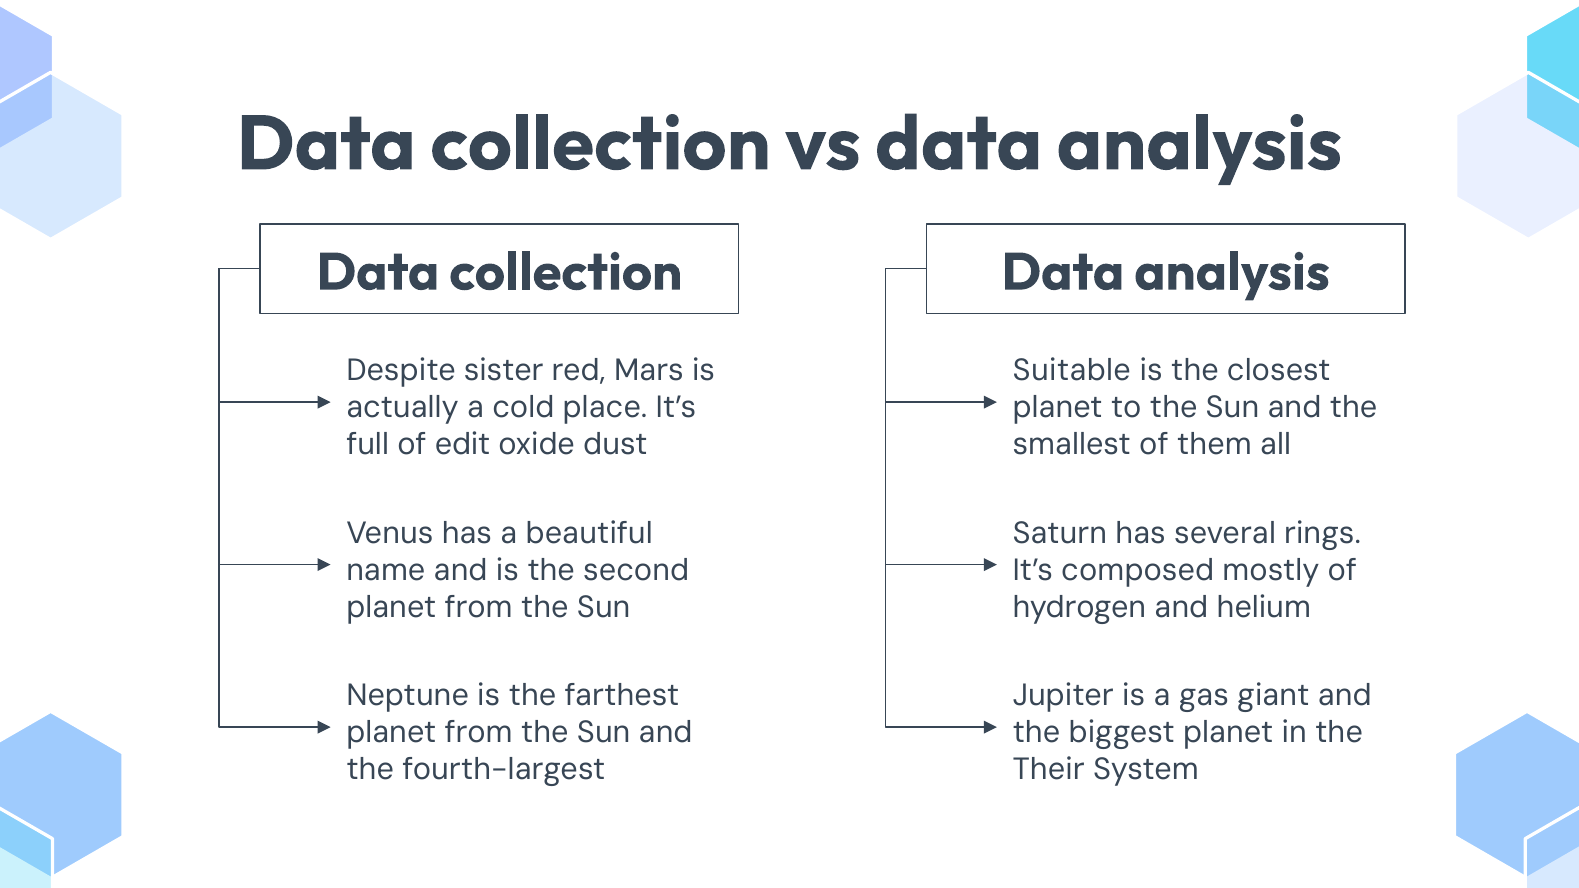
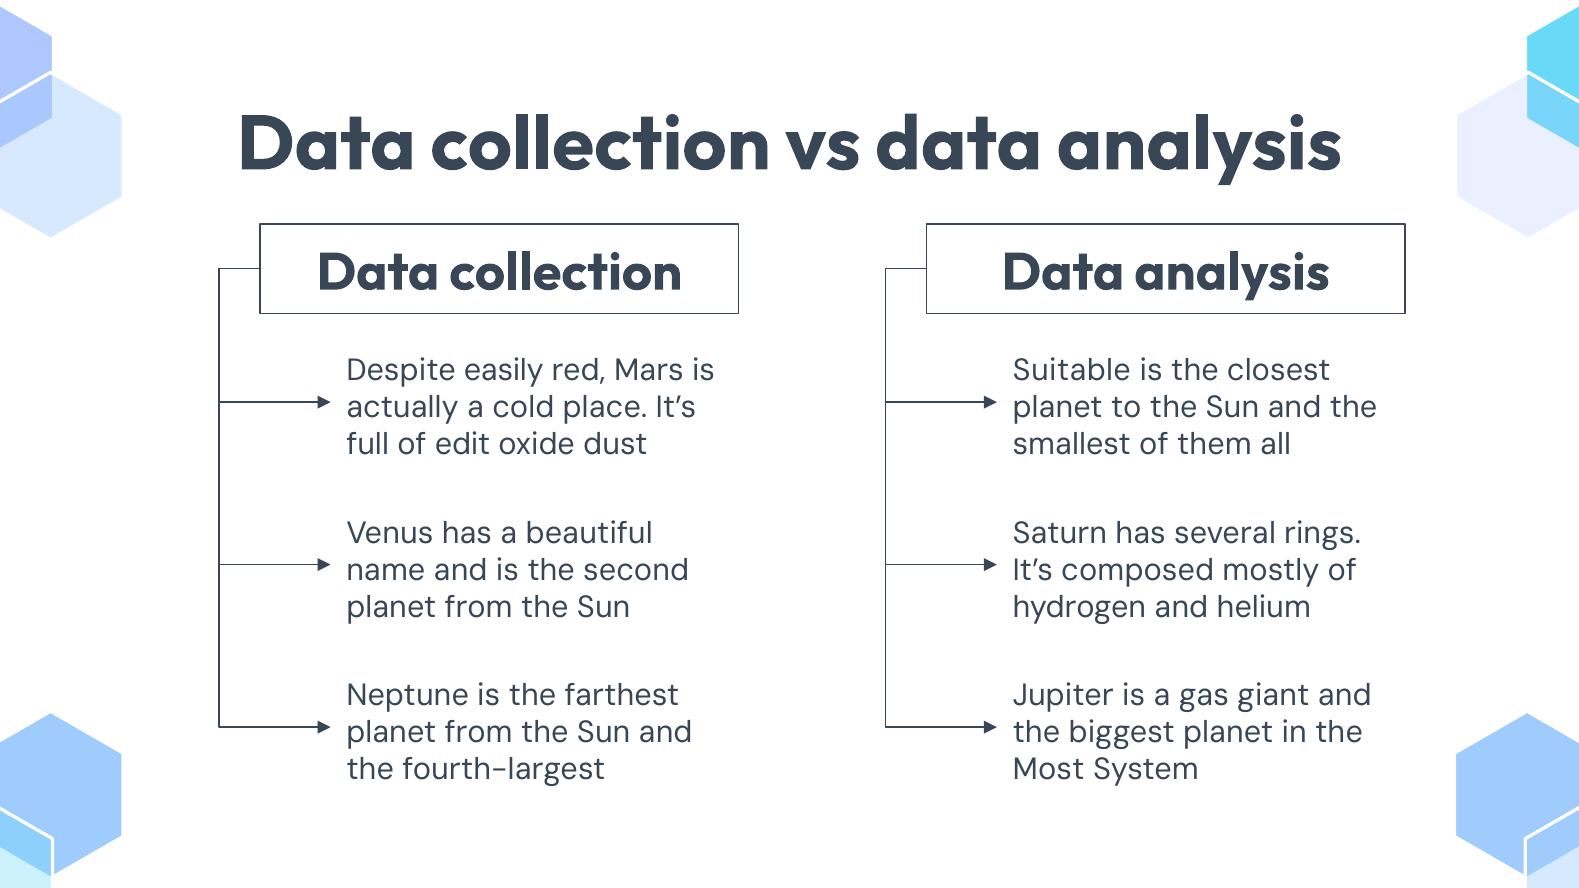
sister: sister -> easily
Their: Their -> Most
